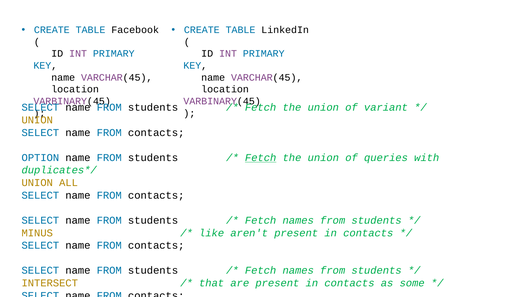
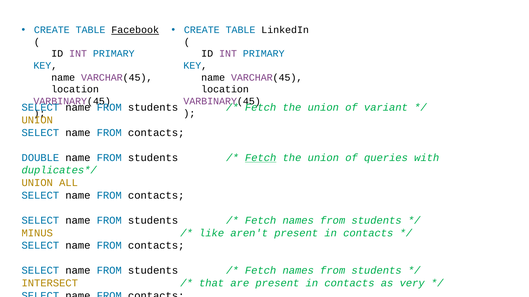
Facebook underline: none -> present
OPTION: OPTION -> DOUBLE
some: some -> very
